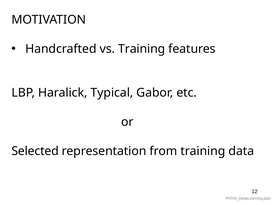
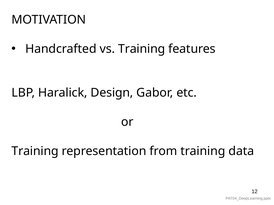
Typical: Typical -> Design
Selected at (35, 151): Selected -> Training
